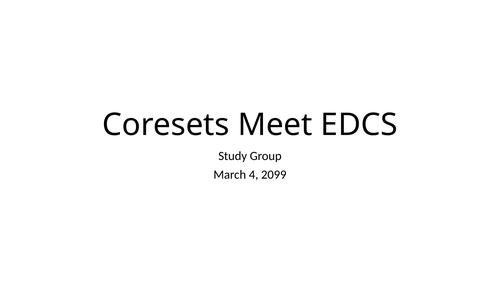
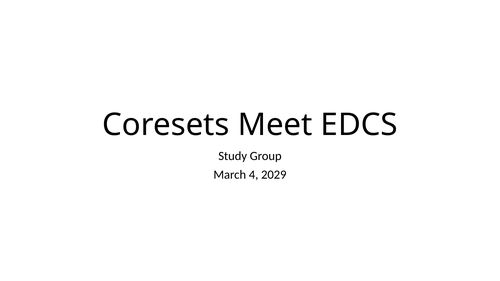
2099: 2099 -> 2029
